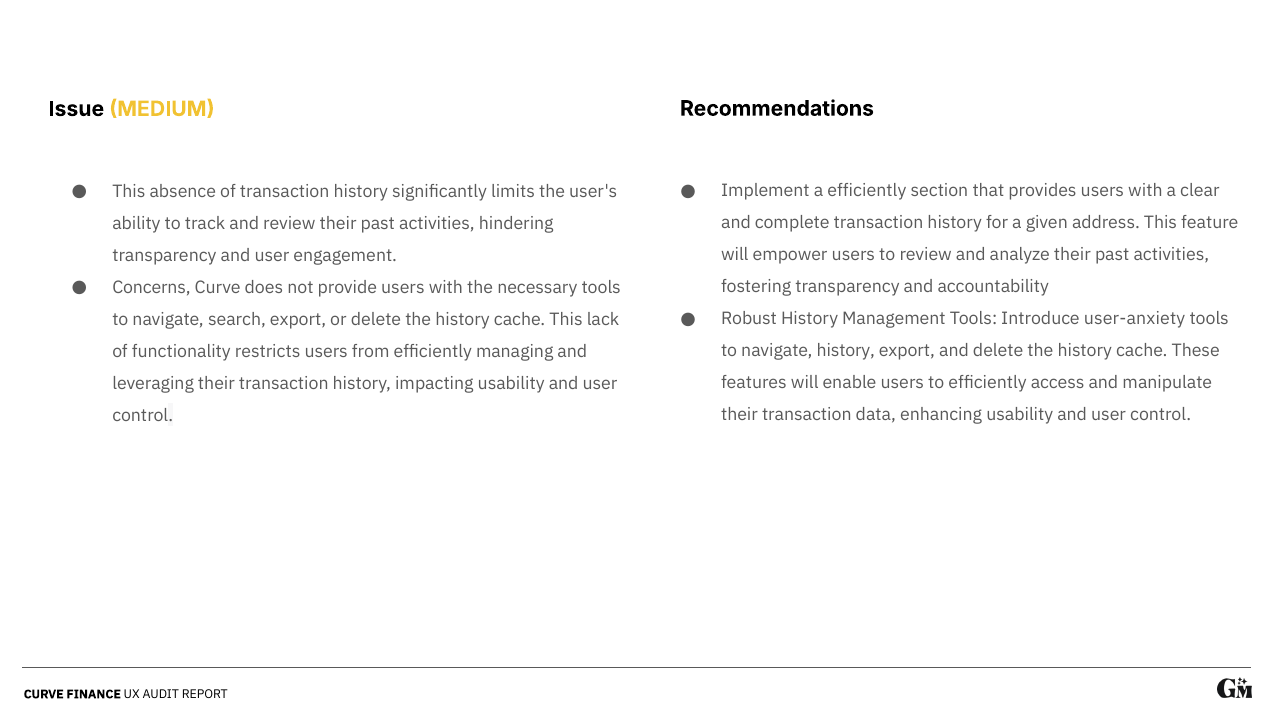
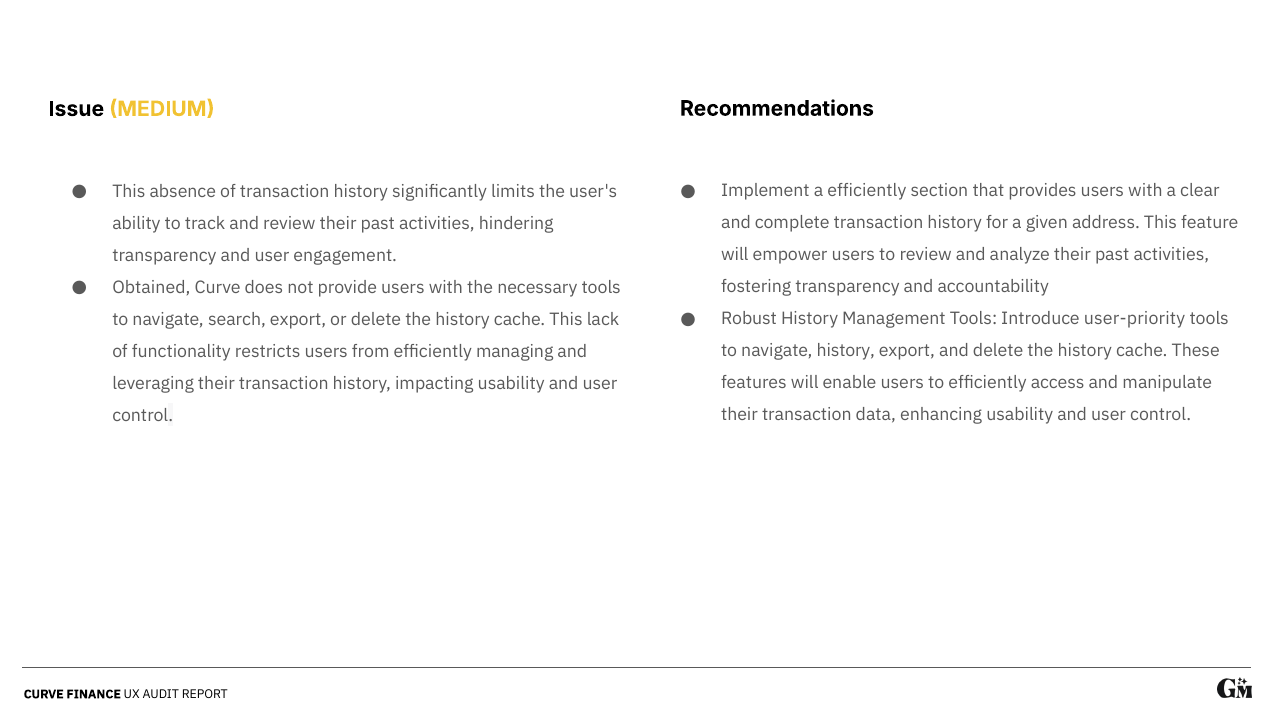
Concerns: Concerns -> Obtained
user-anxiety: user-anxiety -> user-priority
